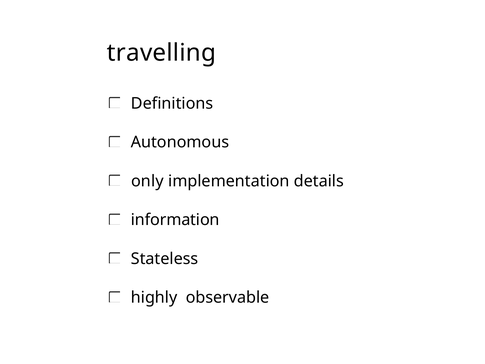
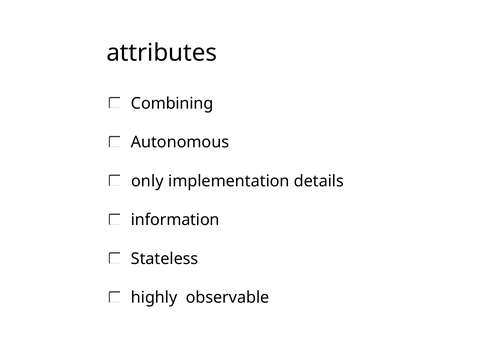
travelling: travelling -> attributes
Definitions: Definitions -> Combining
